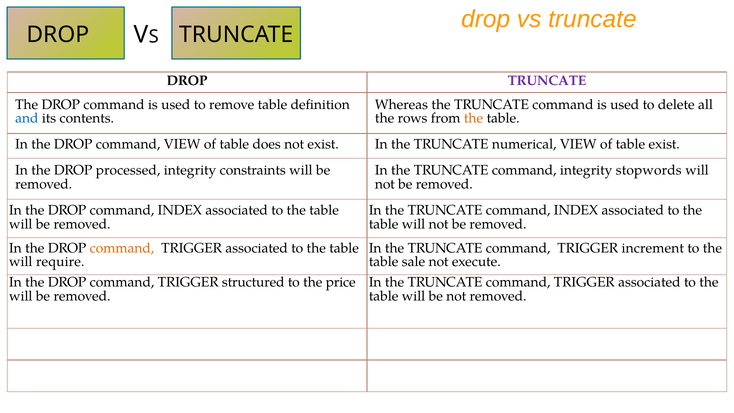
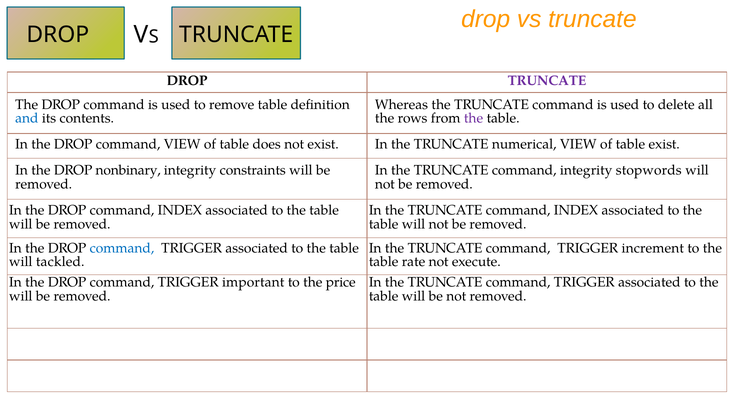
the at (474, 118) colour: orange -> purple
processed: processed -> nonbinary
command at (122, 248) colour: orange -> blue
require: require -> tackled
sale: sale -> rate
structured: structured -> important
